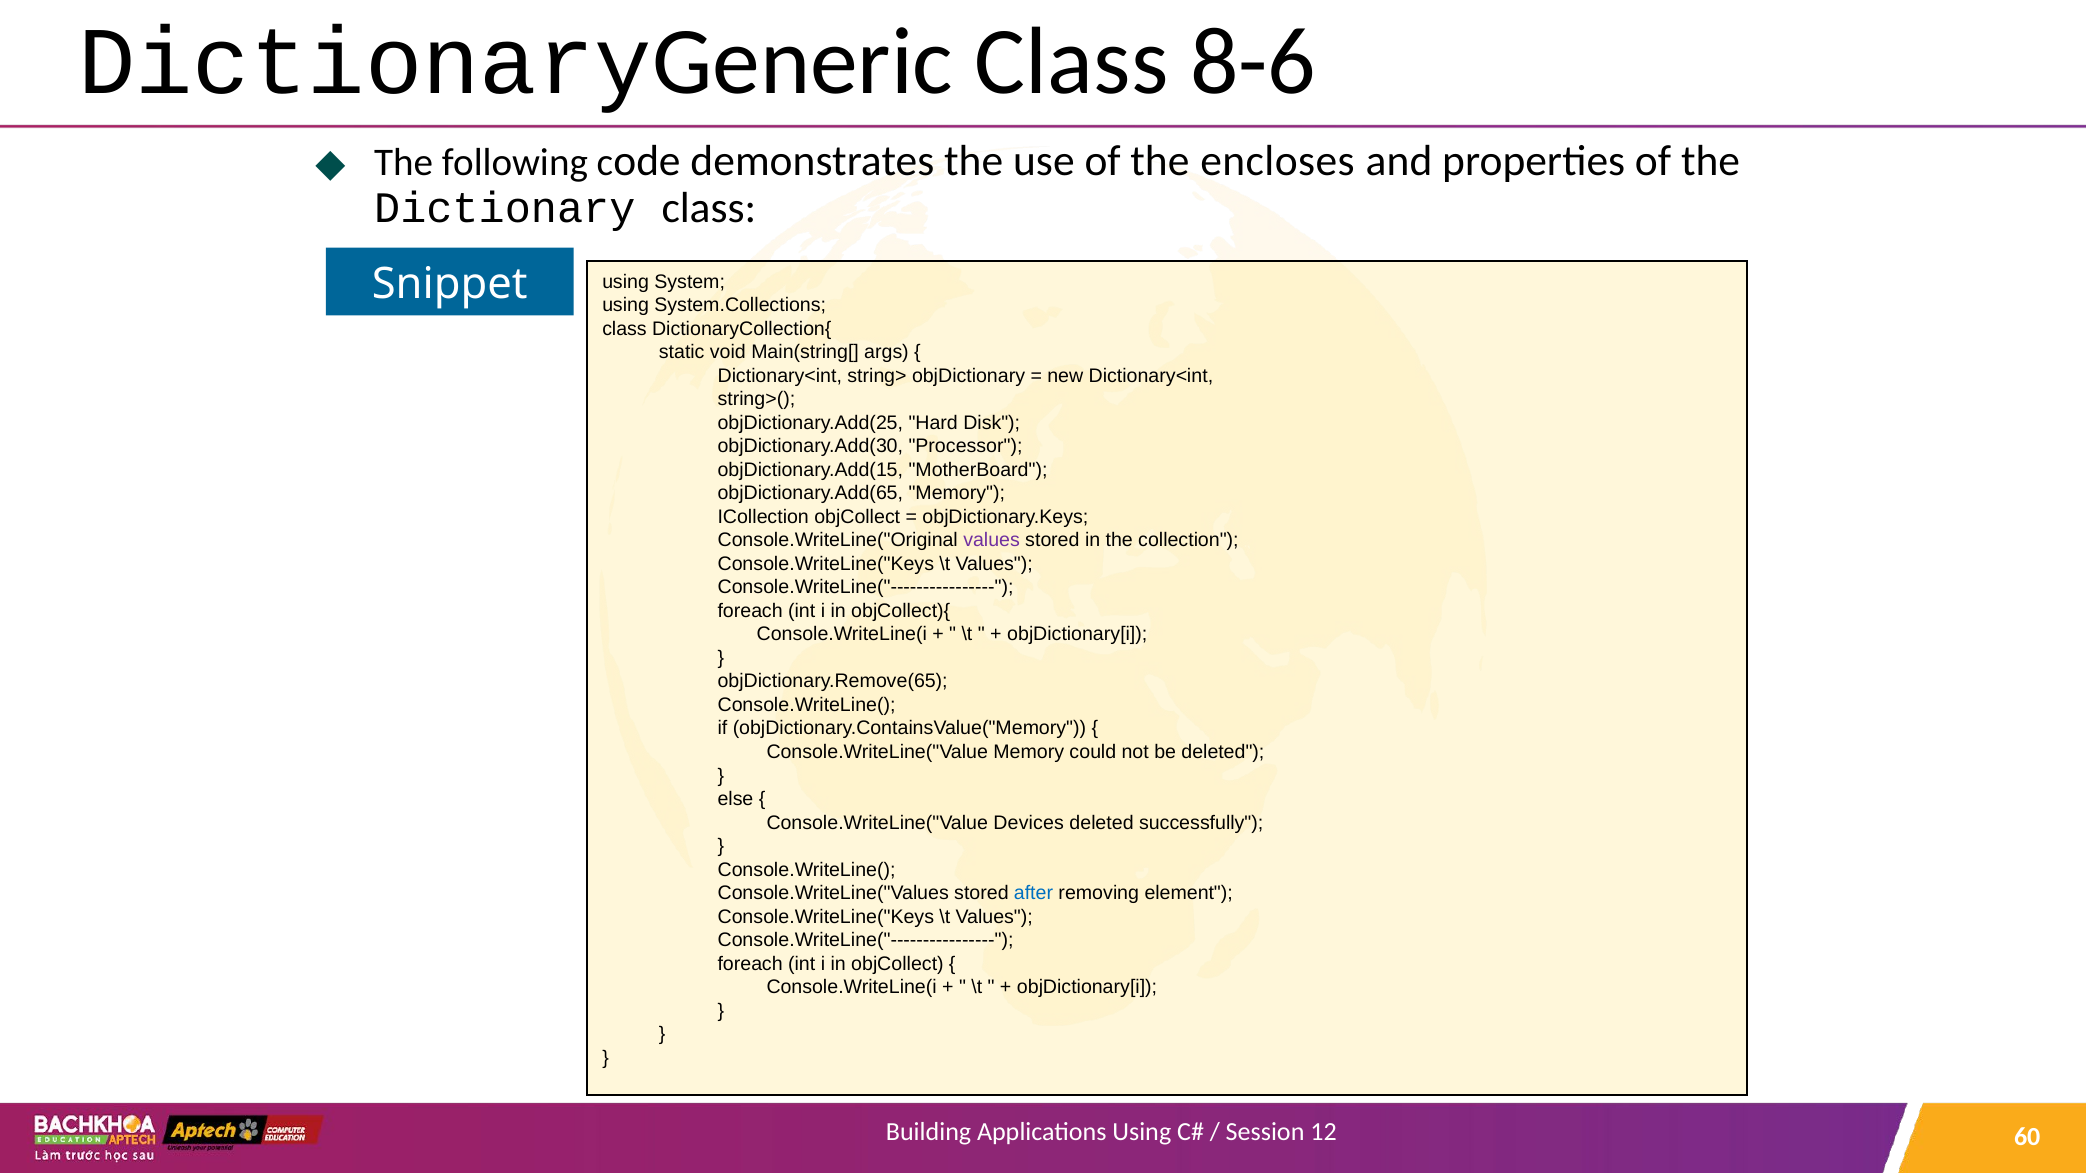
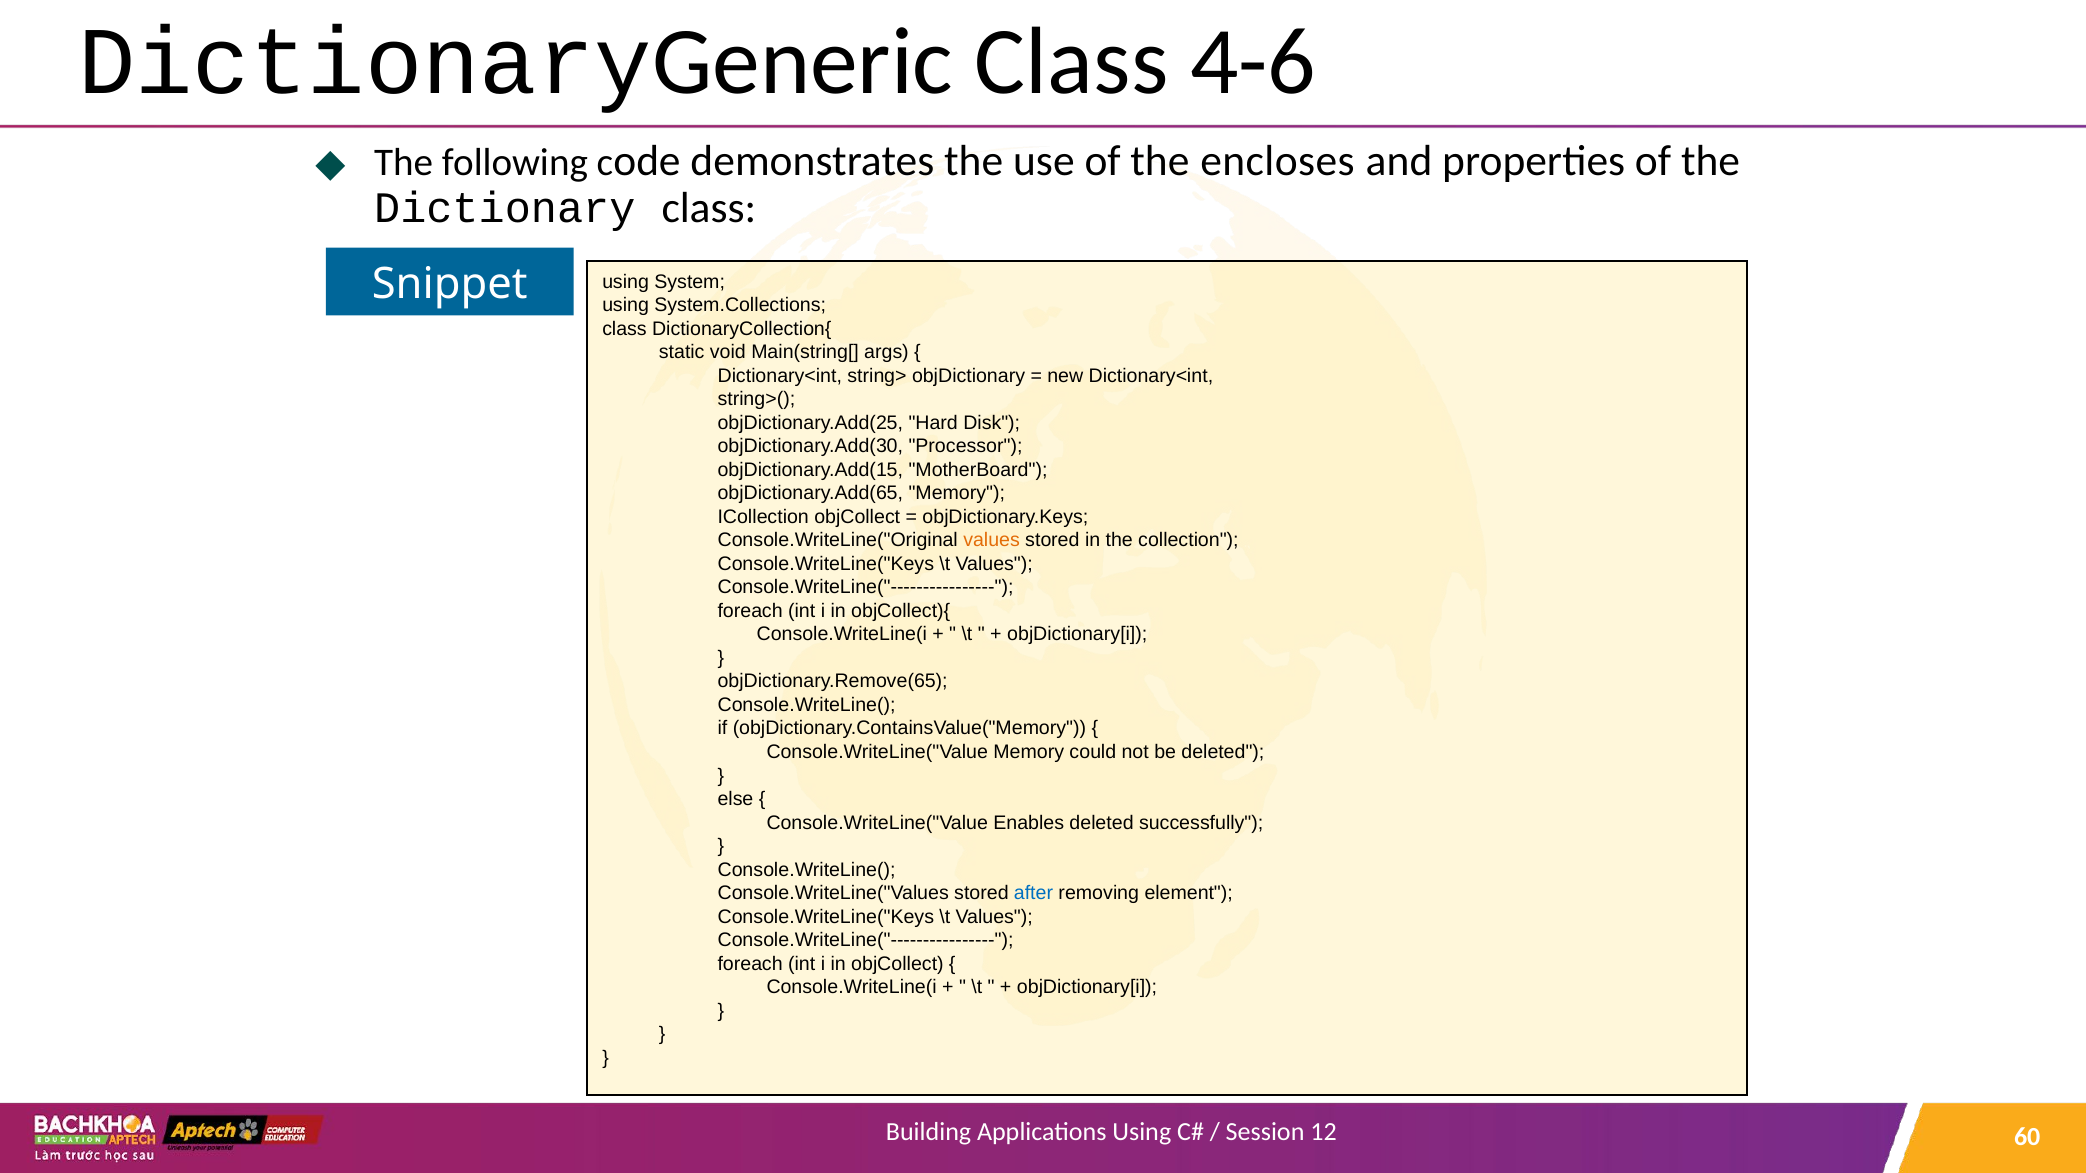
8-6: 8-6 -> 4-6
values at (992, 540) colour: purple -> orange
Devices: Devices -> Enables
